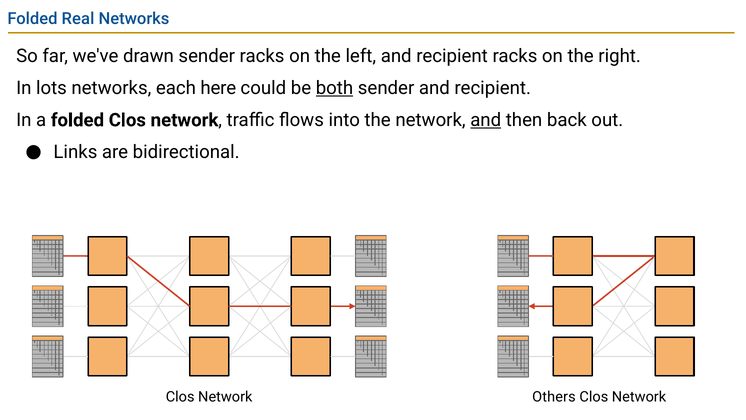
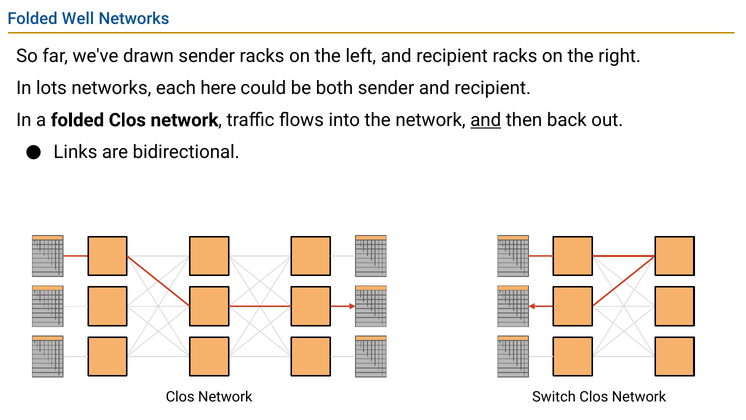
Real: Real -> Well
both underline: present -> none
Others: Others -> Switch
